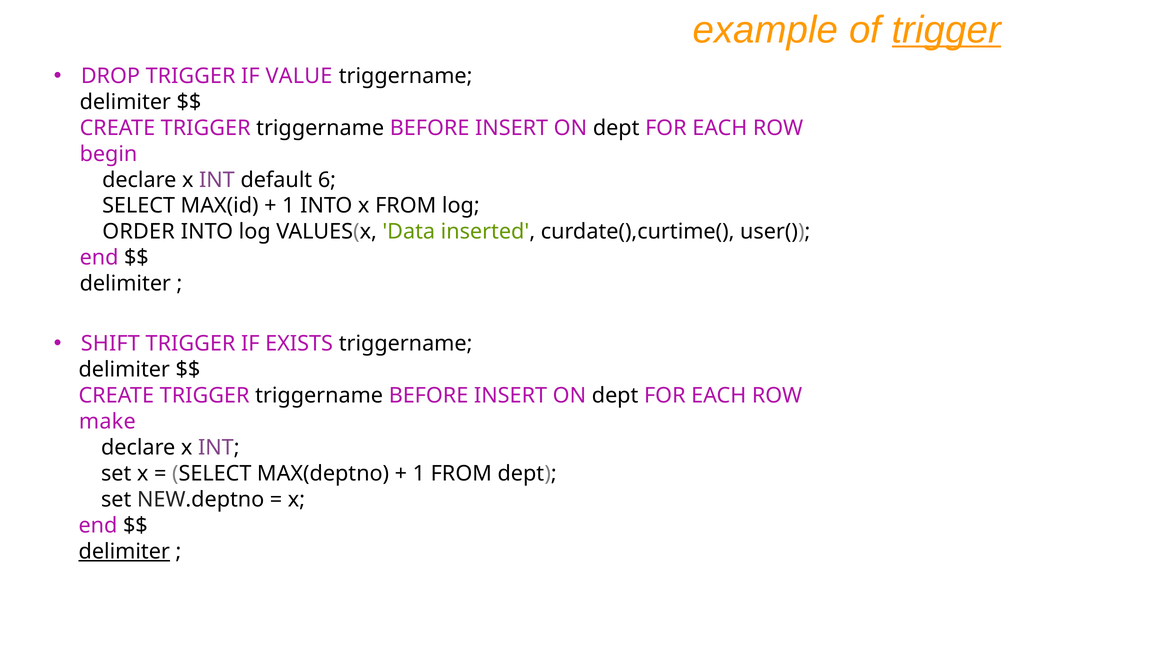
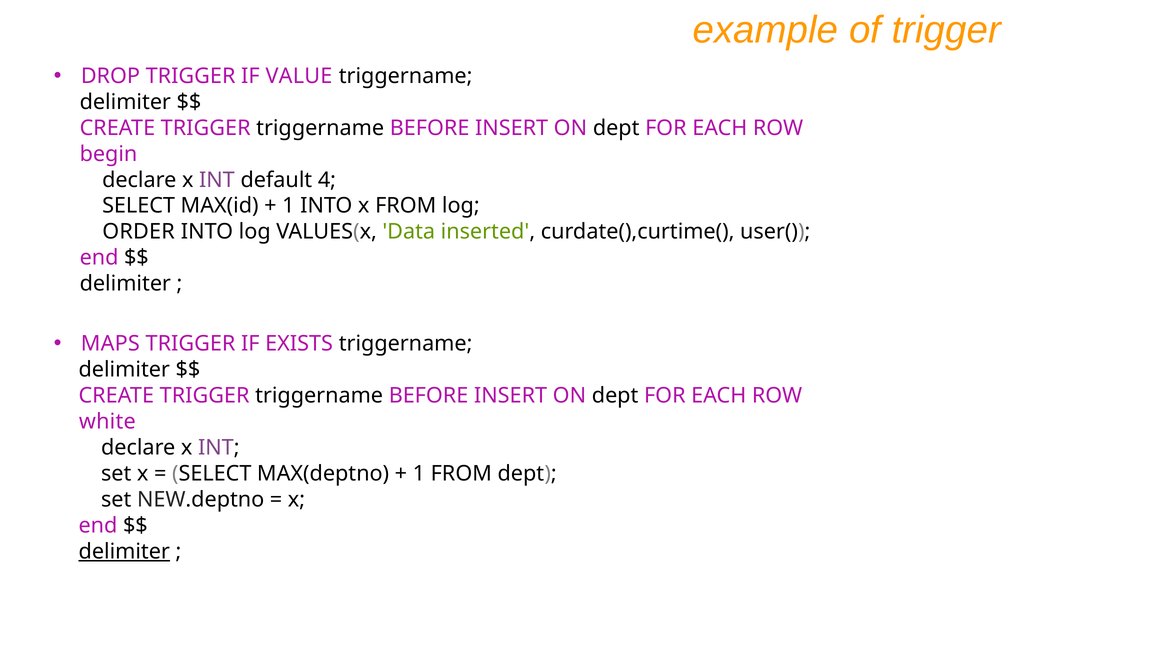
trigger at (946, 30) underline: present -> none
6: 6 -> 4
SHIFT: SHIFT -> MAPS
make: make -> white
